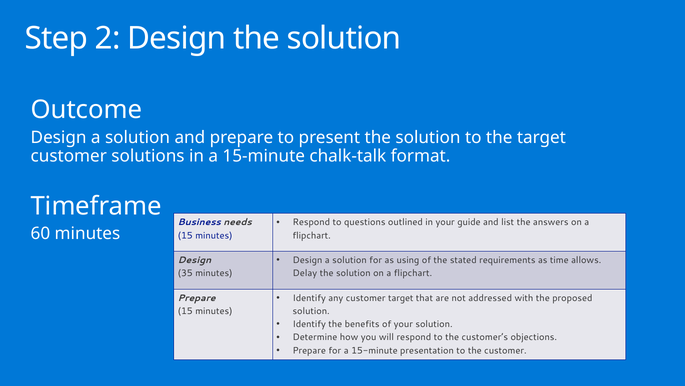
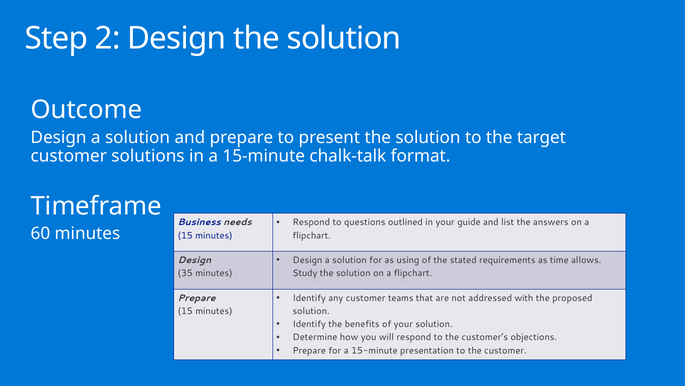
Delay: Delay -> Study
customer target: target -> teams
